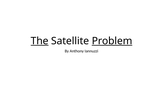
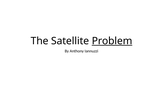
The underline: present -> none
